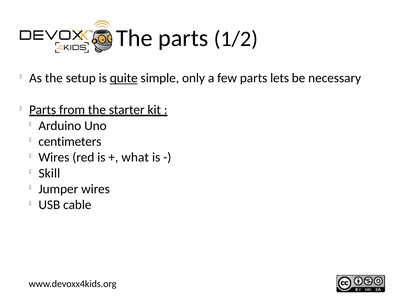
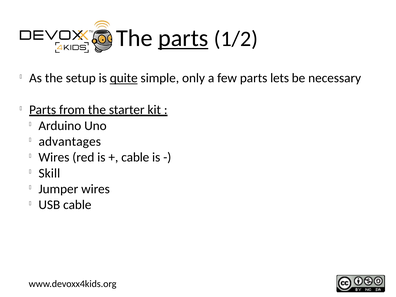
parts at (183, 38) underline: none -> present
centimeters: centimeters -> advantages
what at (135, 157): what -> cable
